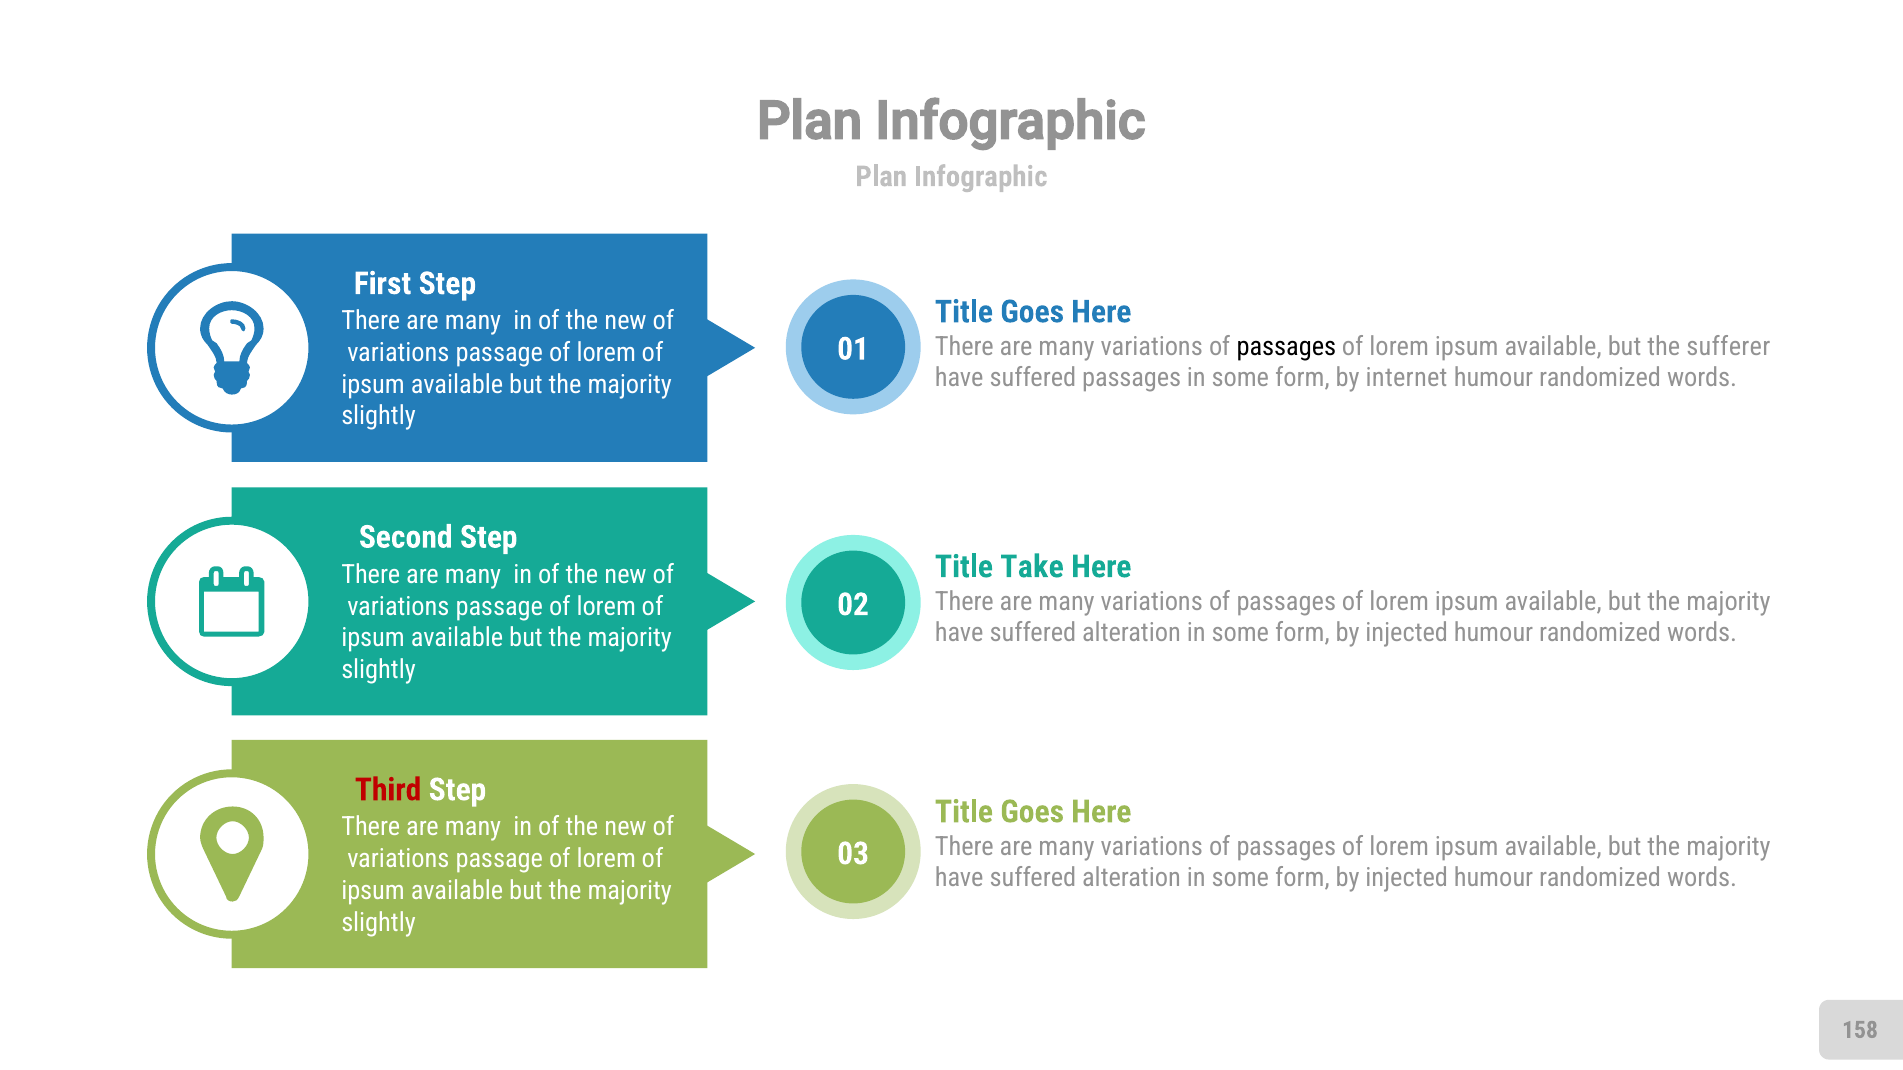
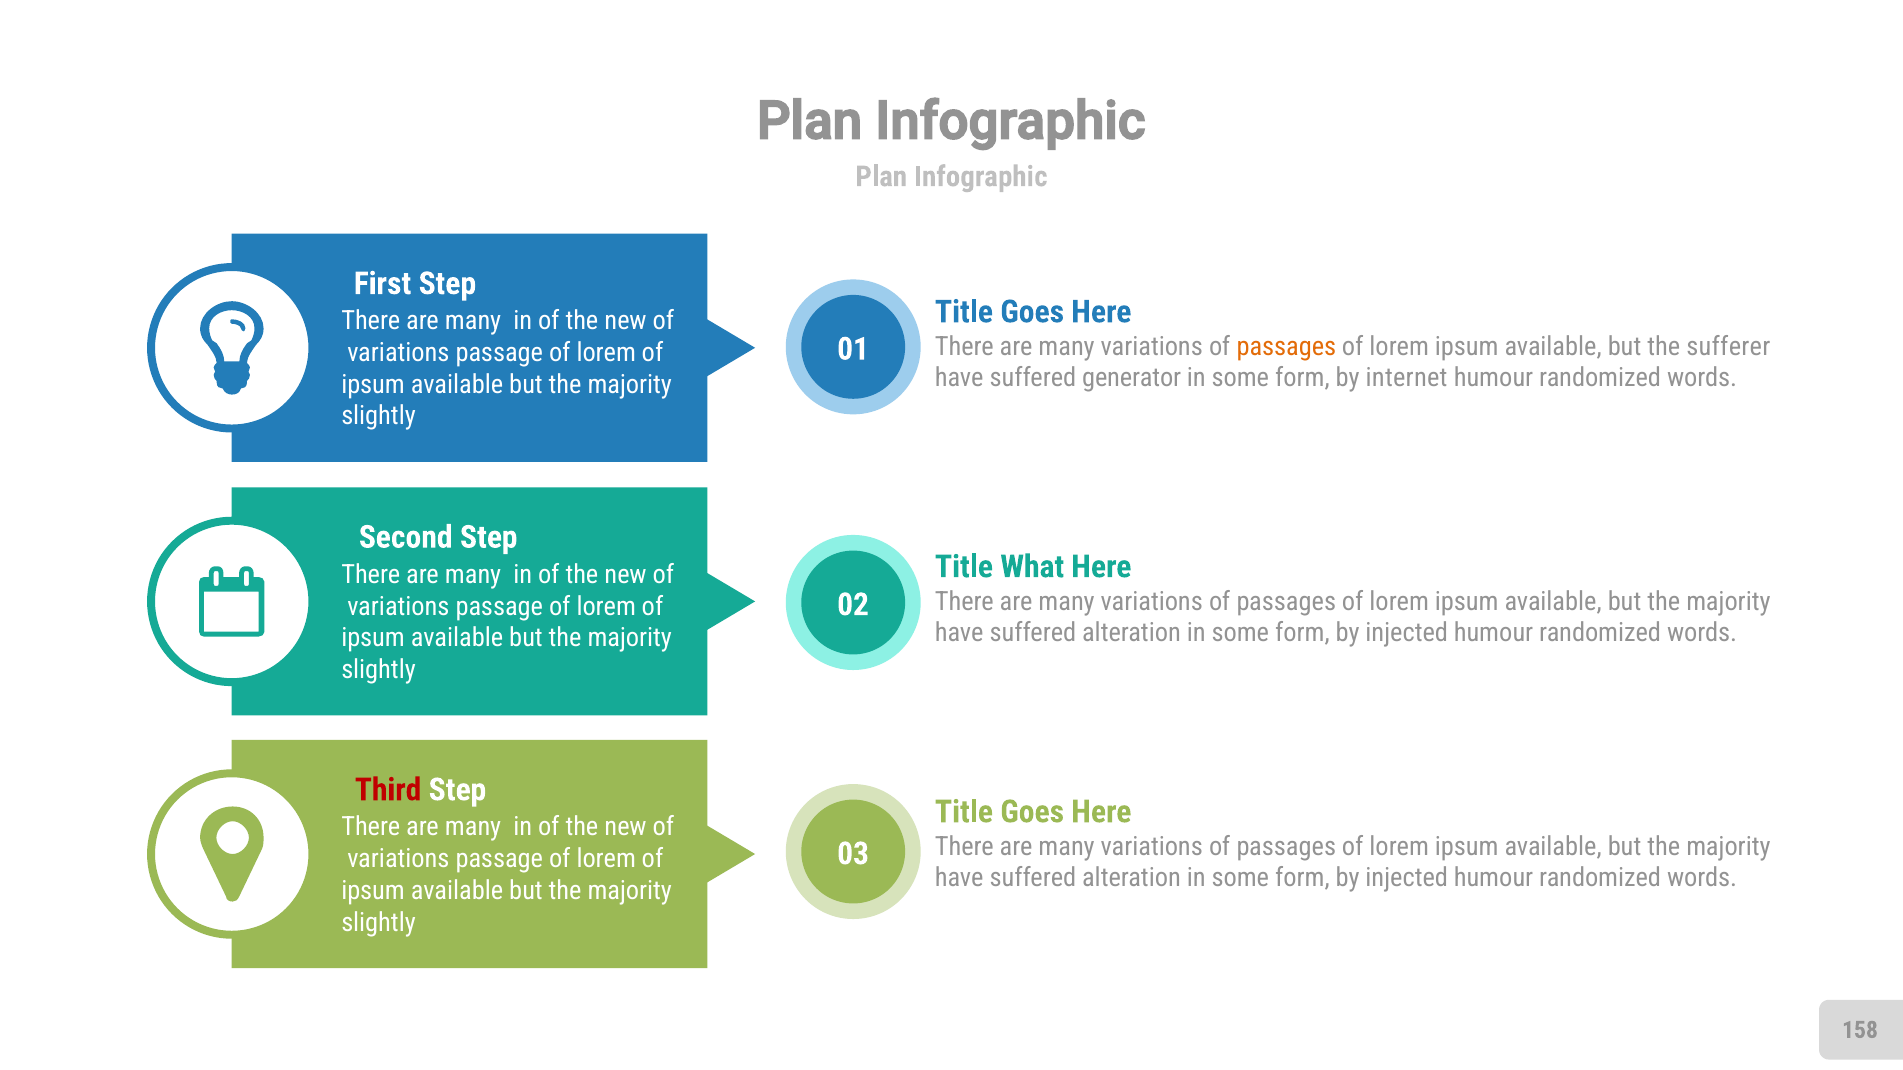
passages at (1286, 347) colour: black -> orange
suffered passages: passages -> generator
Take: Take -> What
